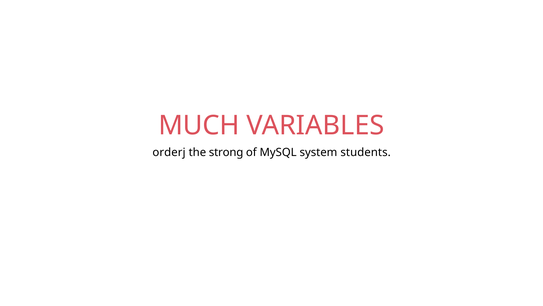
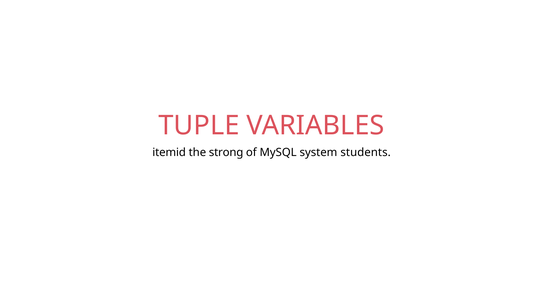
MUCH: MUCH -> TUPLE
orderj: orderj -> itemid
